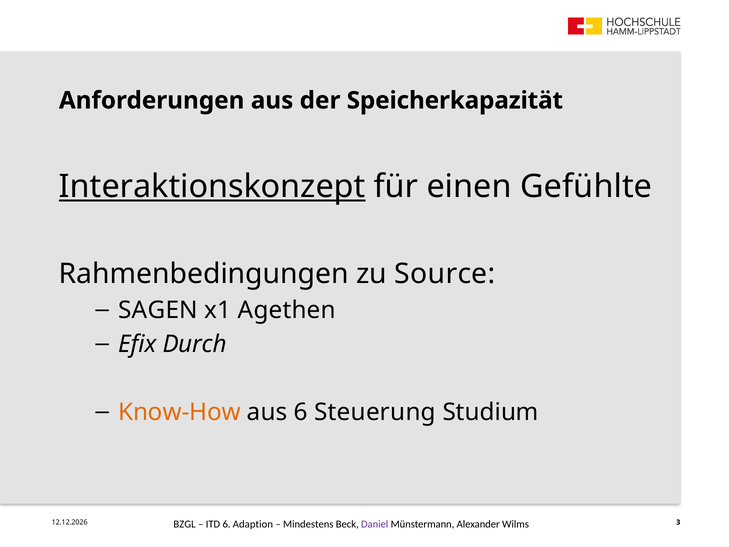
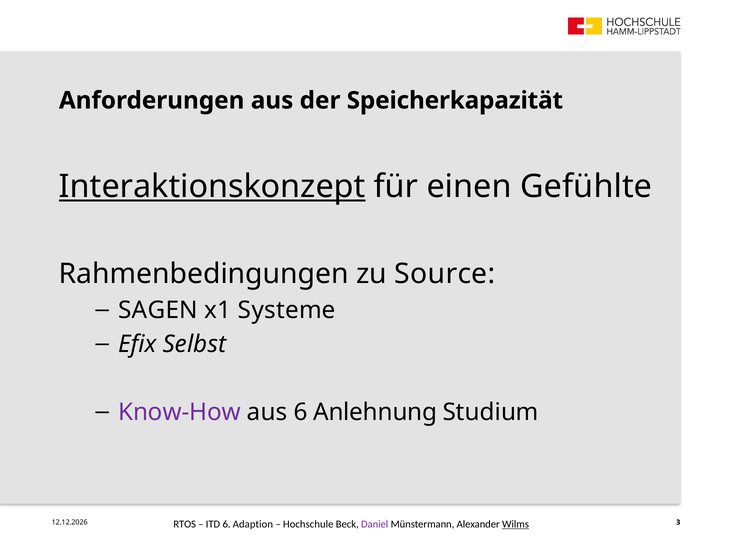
Agethen: Agethen -> Systeme
Durch: Durch -> Selbst
Know-How colour: orange -> purple
Steuerung: Steuerung -> Anlehnung
BZGL: BZGL -> RTOS
Mindestens: Mindestens -> Hochschule
Wilms underline: none -> present
